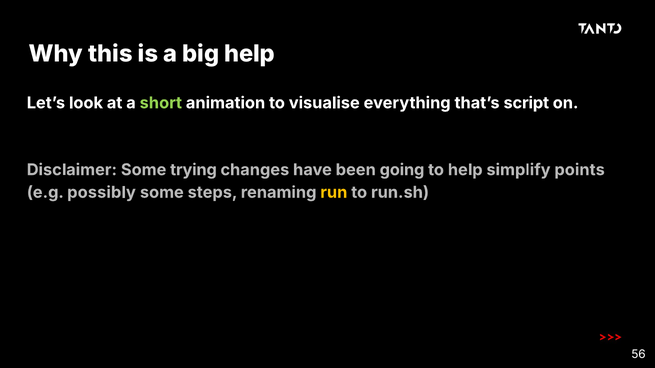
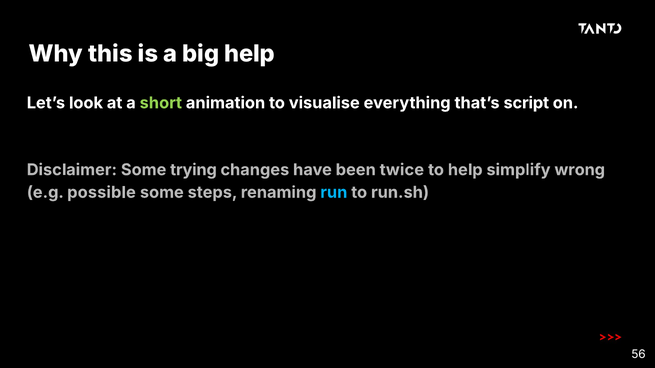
going: going -> twice
points: points -> wrong
possibly: possibly -> possible
run colour: yellow -> light blue
